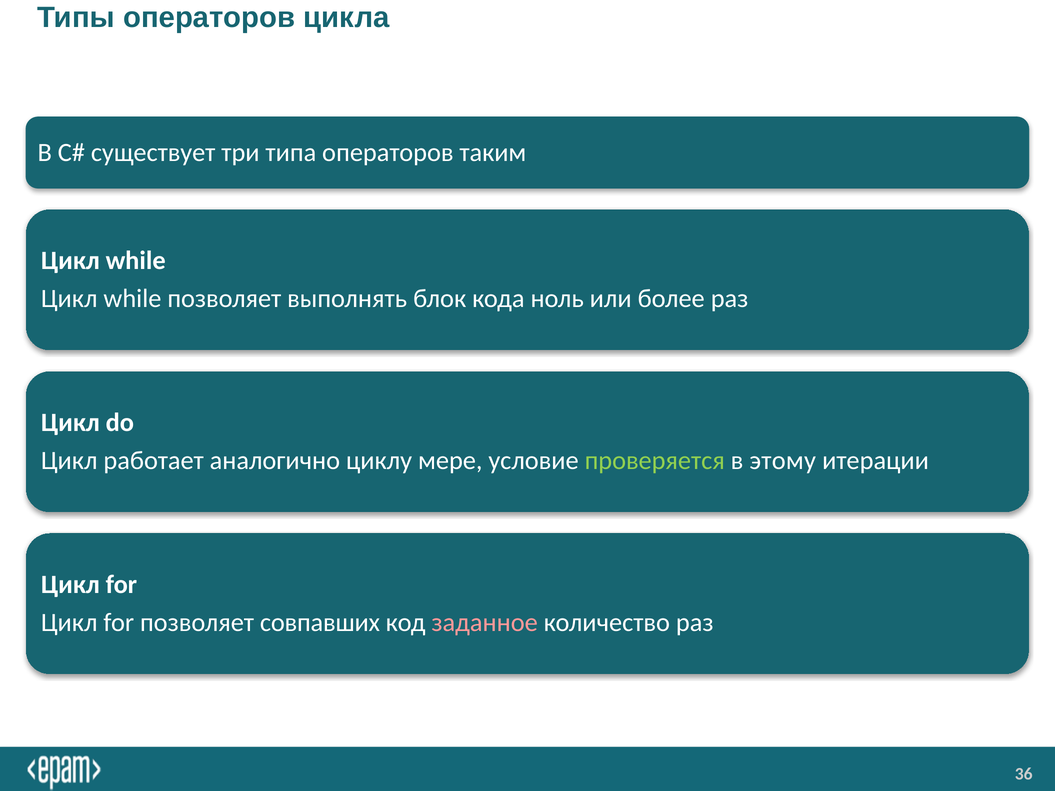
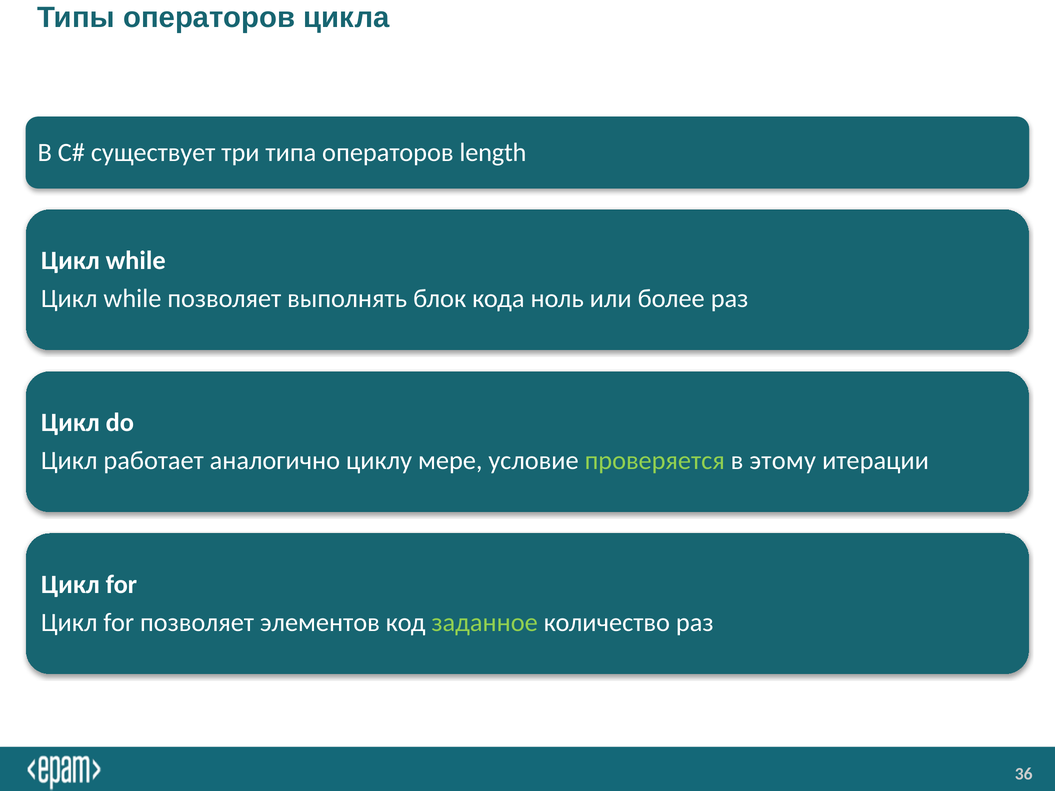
таким: таким -> length
совпавших: совпавших -> элементов
заданное colour: pink -> light green
